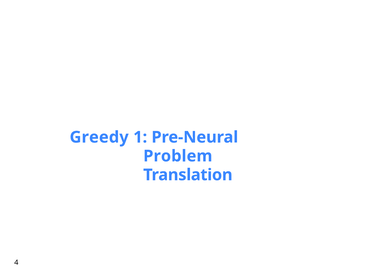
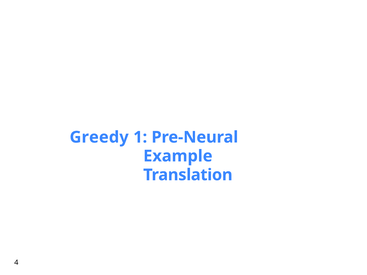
Problem: Problem -> Example
